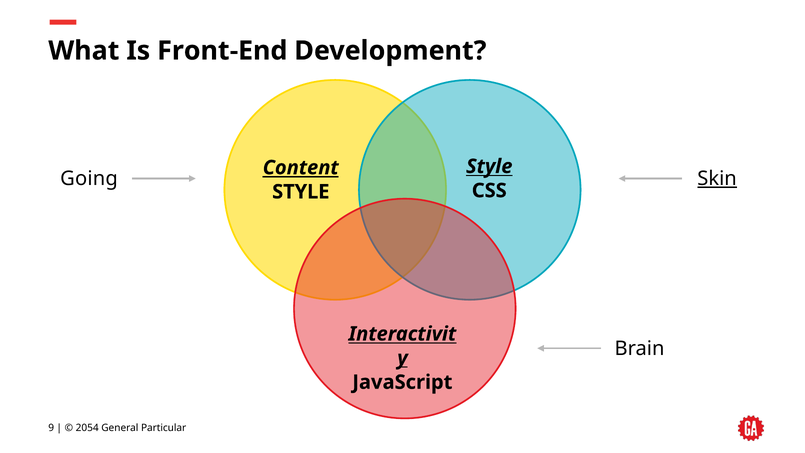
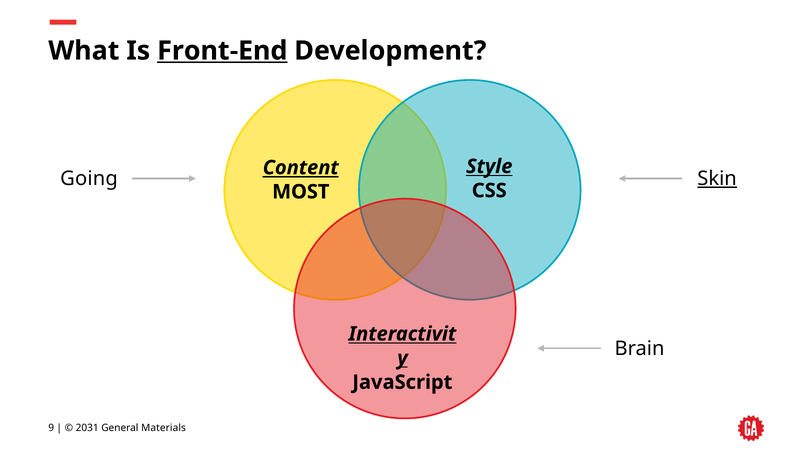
Front-End underline: none -> present
STYLE at (301, 192): STYLE -> MOST
2054: 2054 -> 2031
Particular: Particular -> Materials
